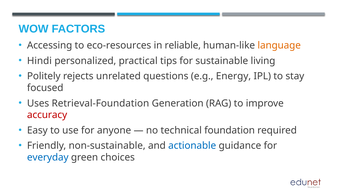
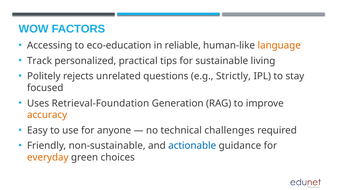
eco-resources: eco-resources -> eco-education
Hindi: Hindi -> Track
Energy: Energy -> Strictly
accuracy colour: red -> orange
foundation: foundation -> challenges
everyday colour: blue -> orange
